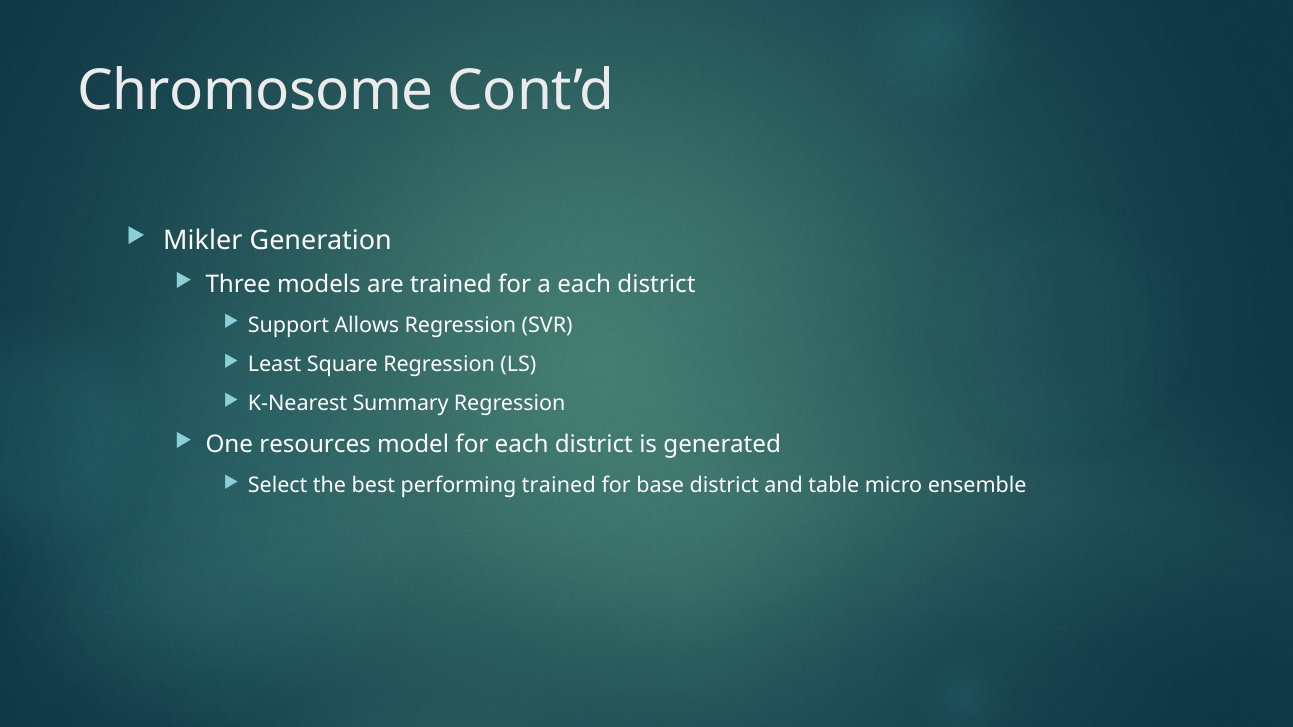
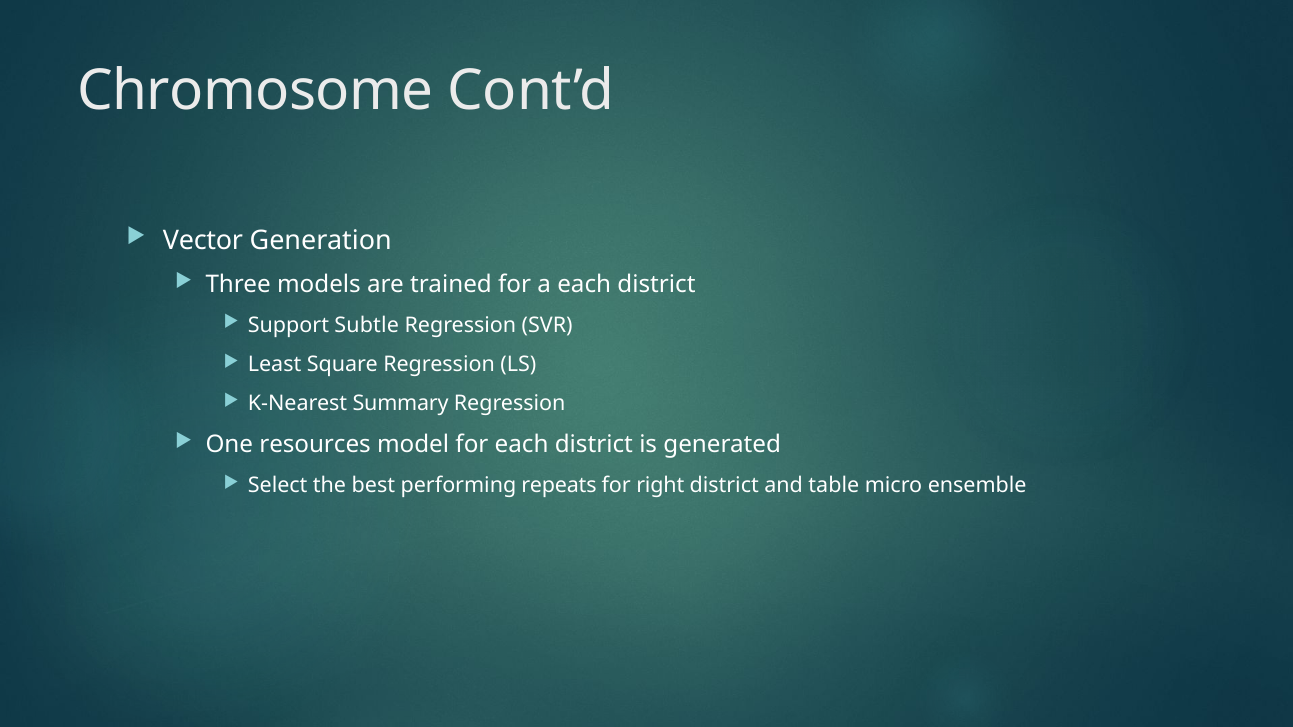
Mikler: Mikler -> Vector
Allows: Allows -> Subtle
performing trained: trained -> repeats
base: base -> right
